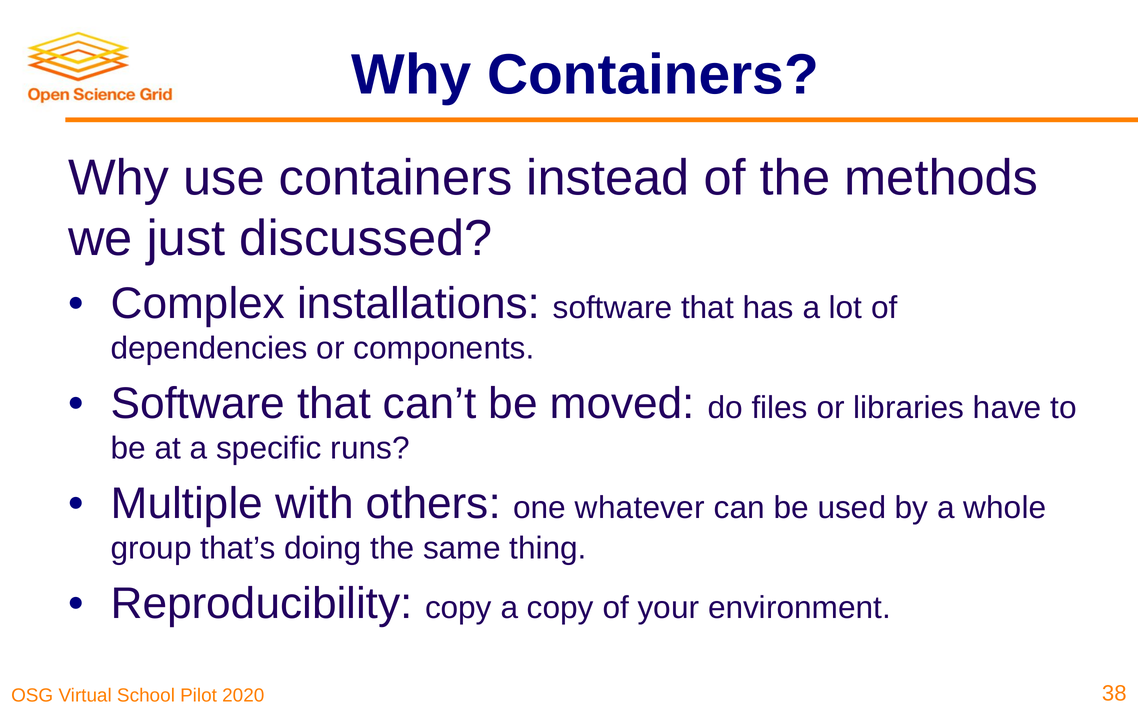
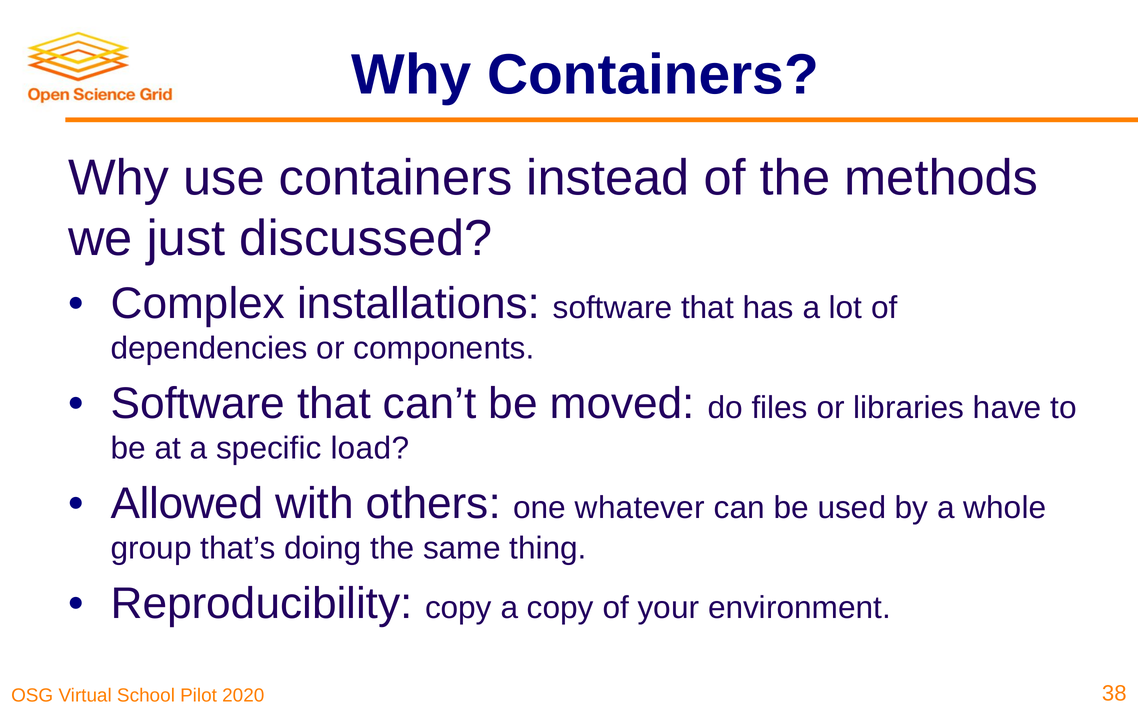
runs: runs -> load
Multiple: Multiple -> Allowed
